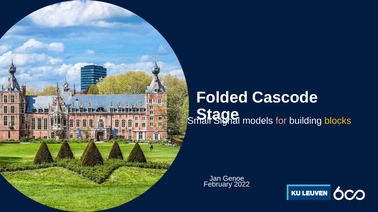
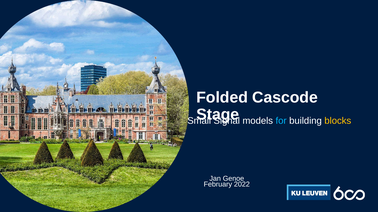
for colour: pink -> light blue
